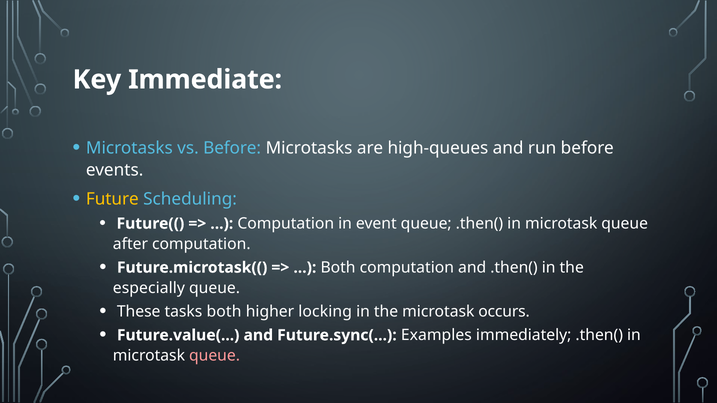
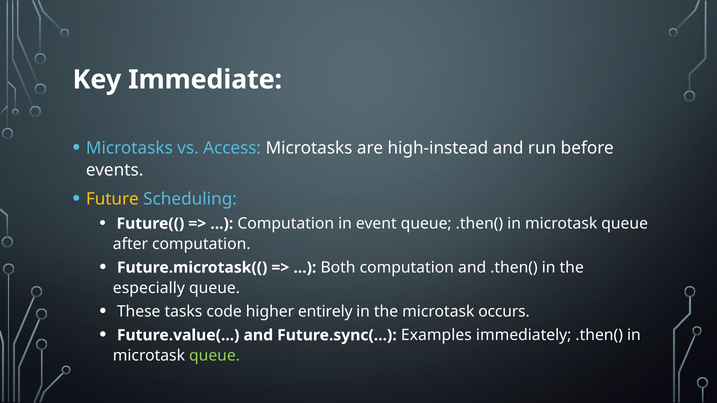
vs Before: Before -> Access
high-queues: high-queues -> high-instead
tasks both: both -> code
locking: locking -> entirely
queue at (215, 356) colour: pink -> light green
